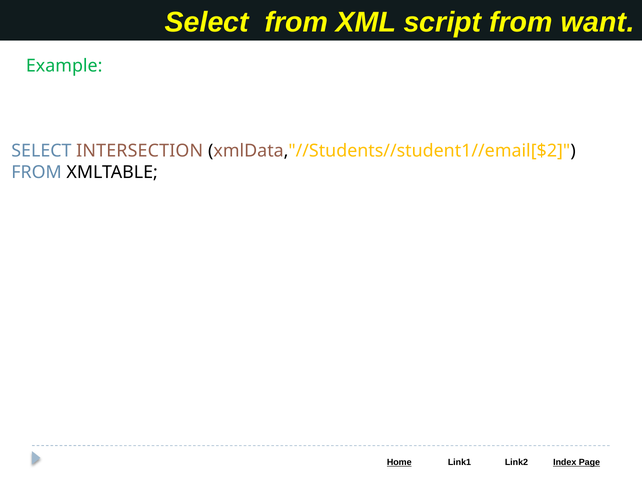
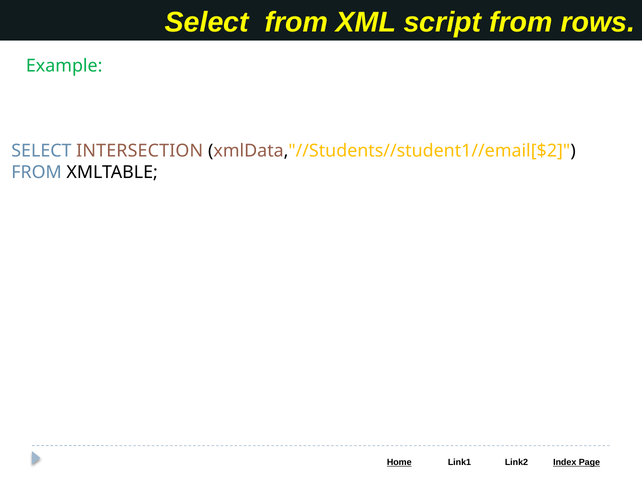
want: want -> rows
